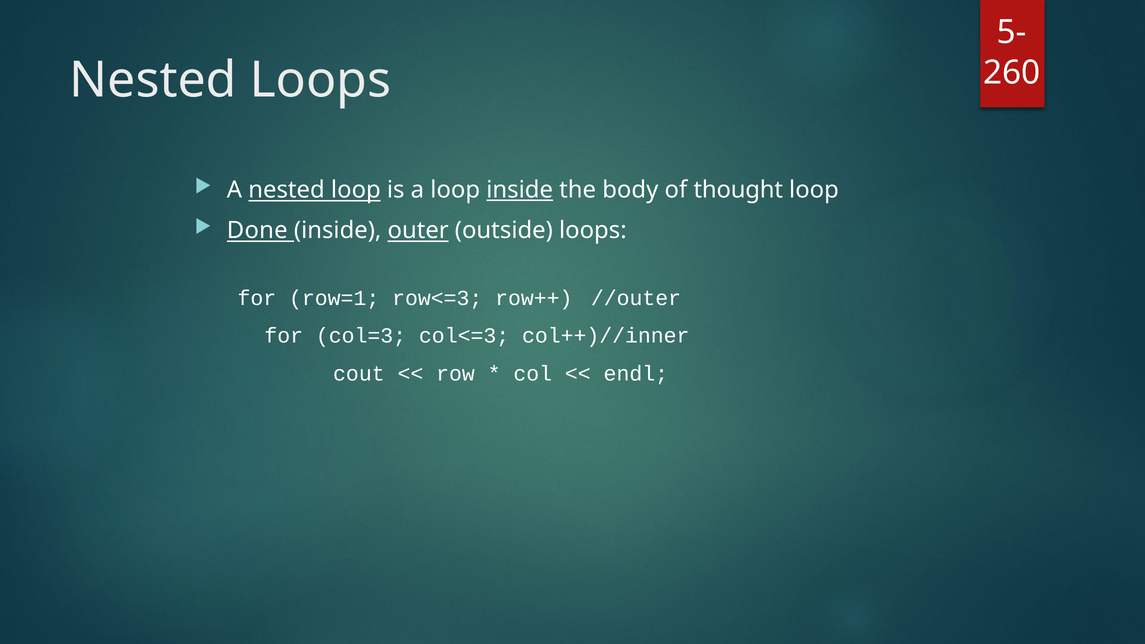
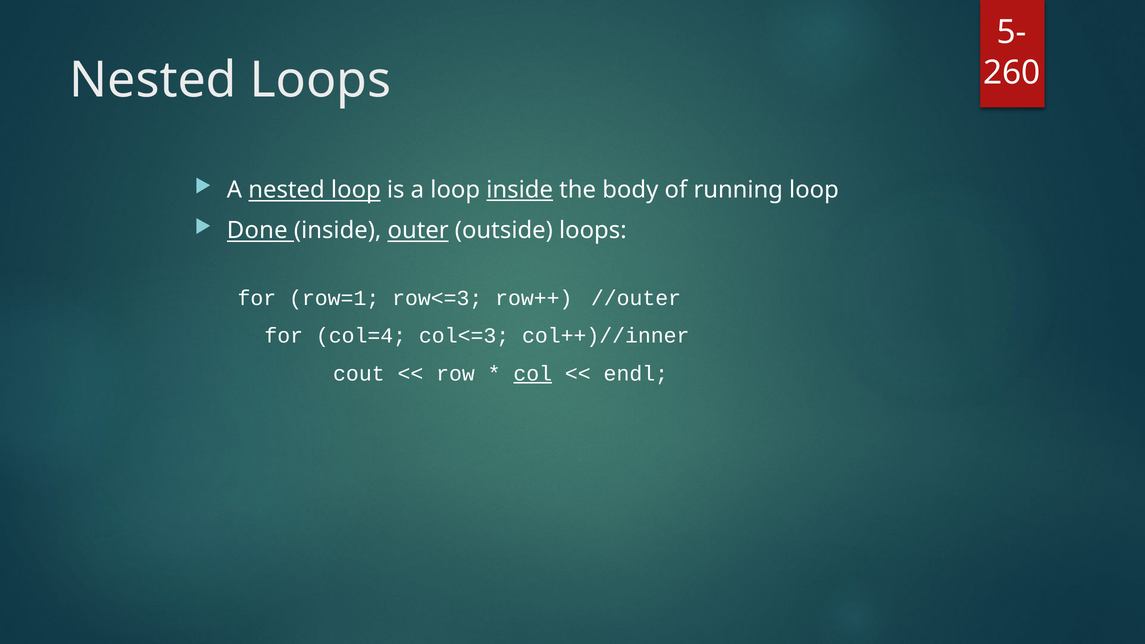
thought: thought -> running
col=3: col=3 -> col=4
col underline: none -> present
